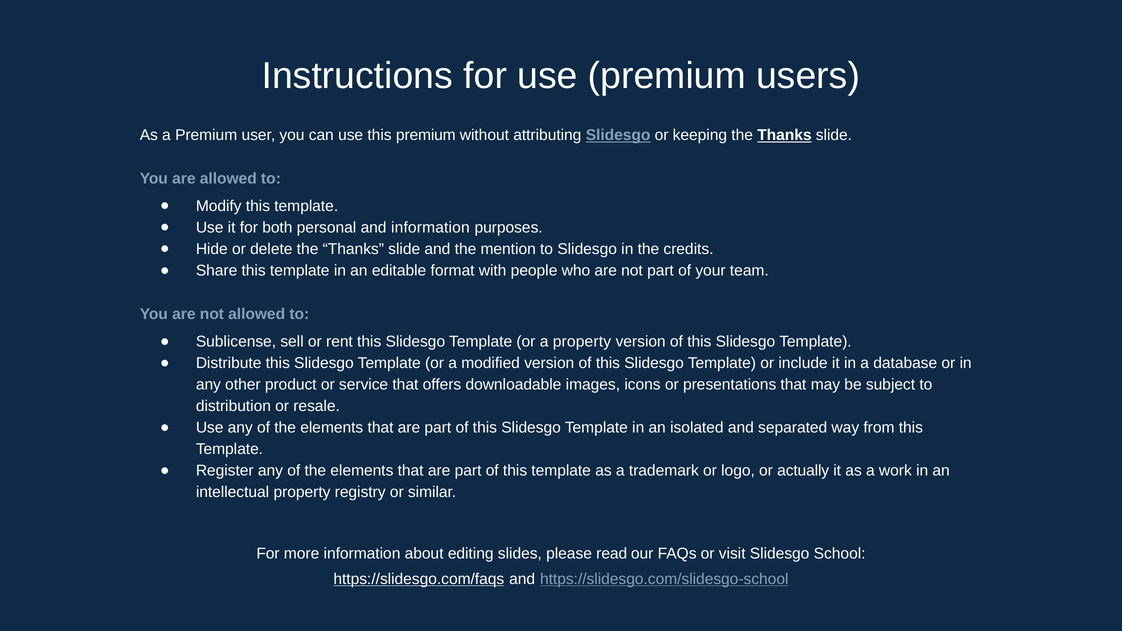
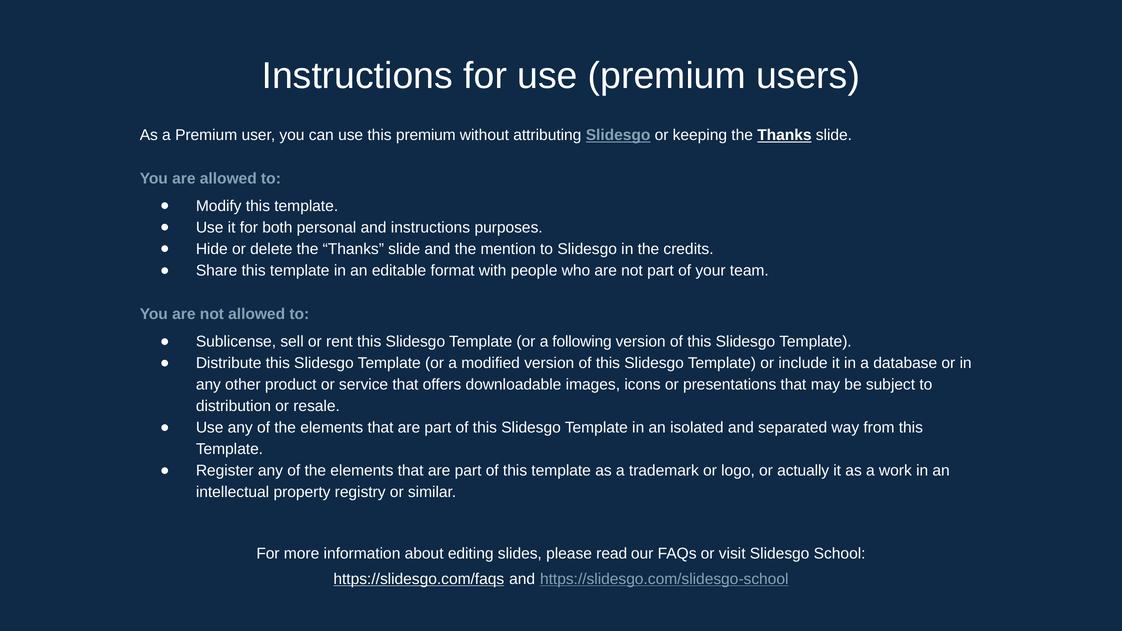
and information: information -> instructions
a property: property -> following
